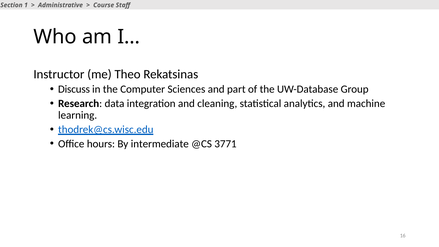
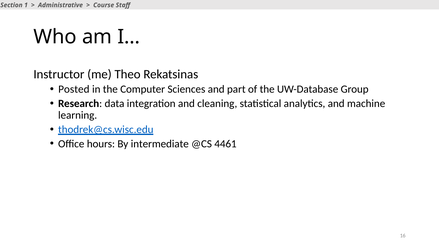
Discuss: Discuss -> Posted
3771: 3771 -> 4461
